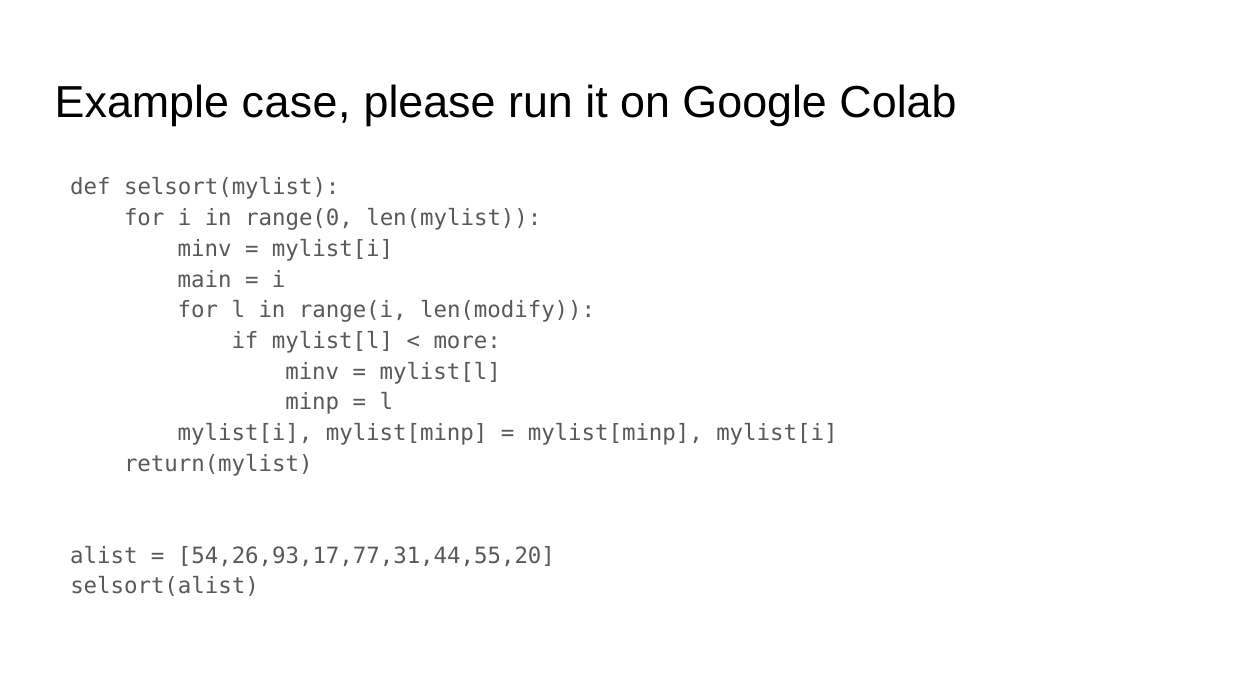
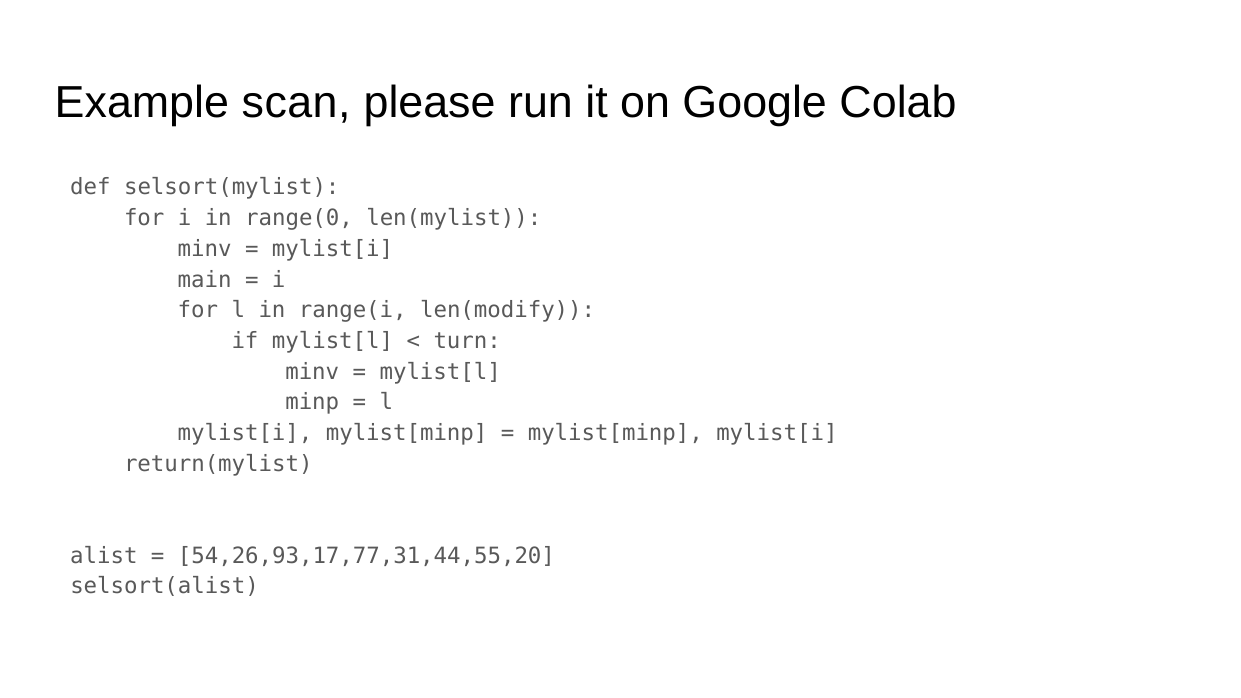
case: case -> scan
more: more -> turn
